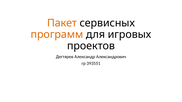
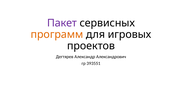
Пакет colour: orange -> purple
